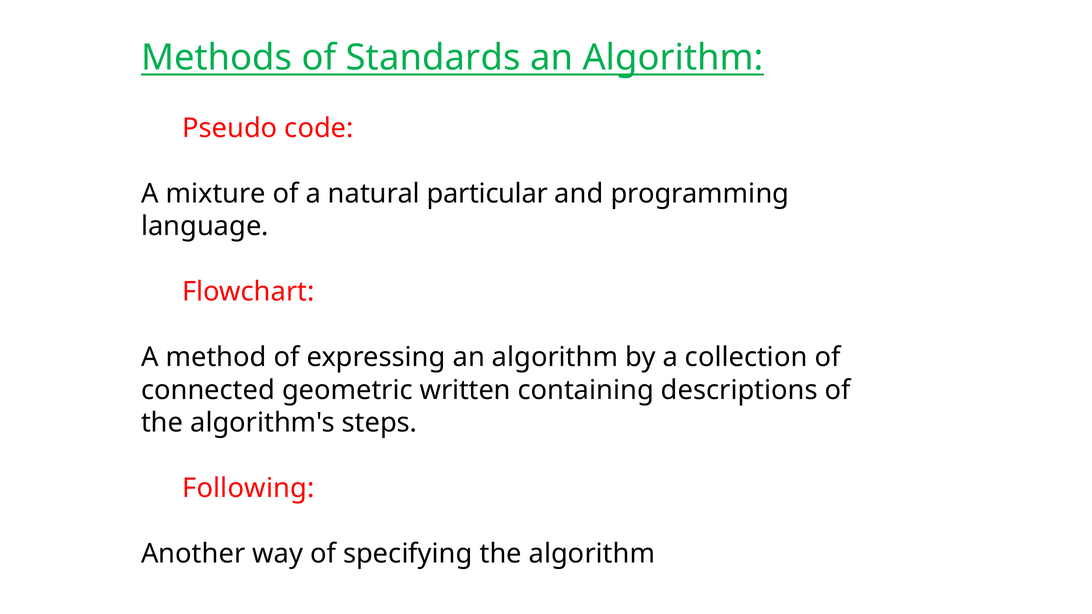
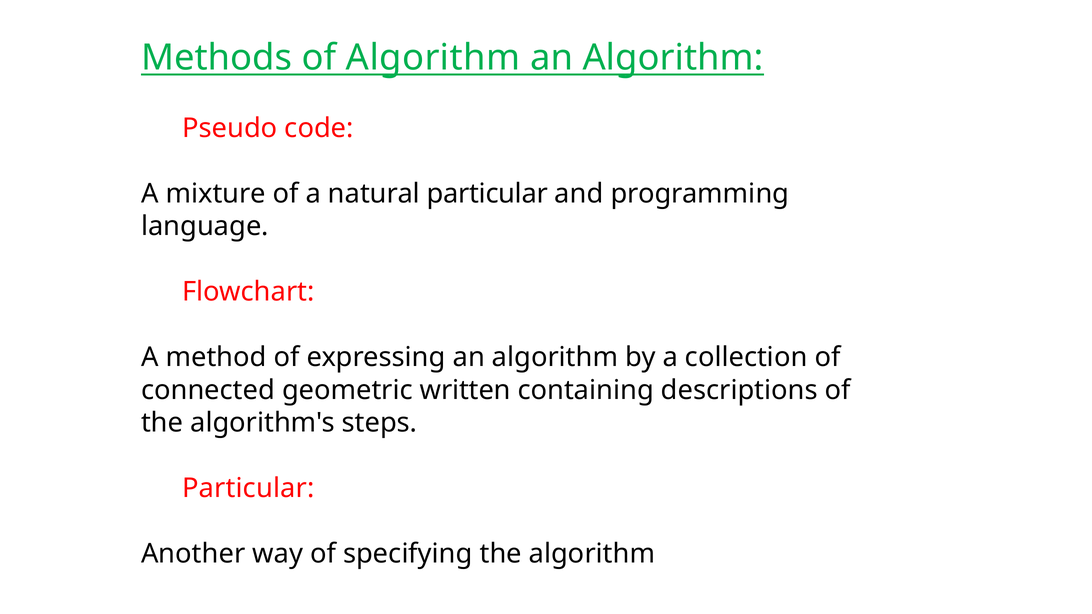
of Standards: Standards -> Algorithm
Following at (248, 489): Following -> Particular
